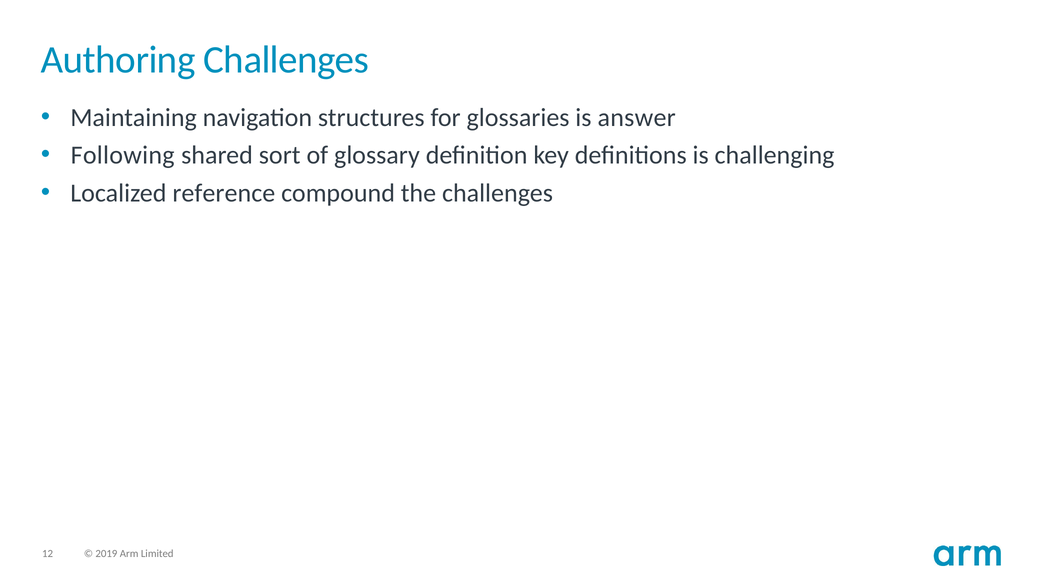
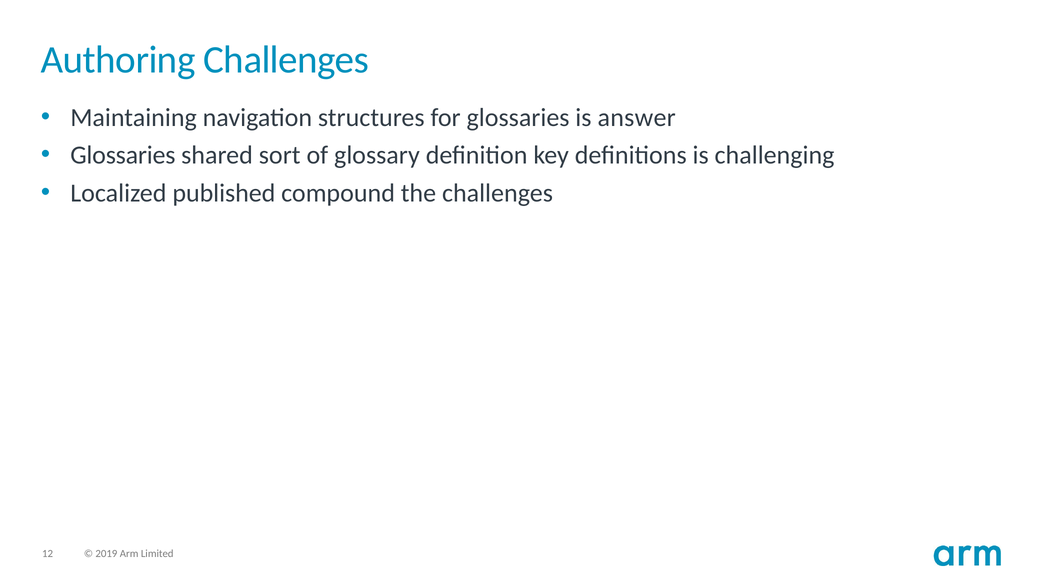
Following at (123, 155): Following -> Glossaries
reference: reference -> published
